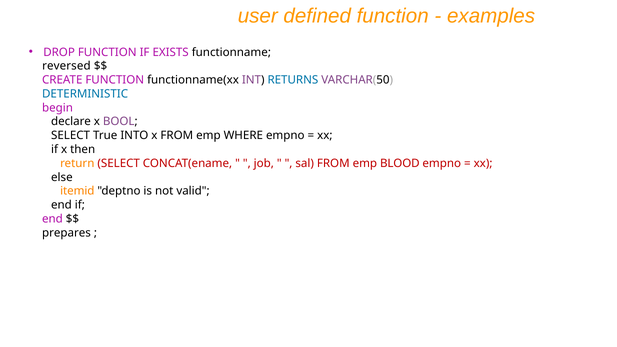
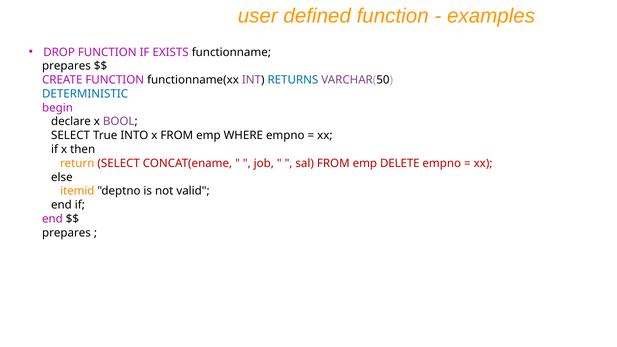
reversed at (66, 66): reversed -> prepares
BLOOD: BLOOD -> DELETE
